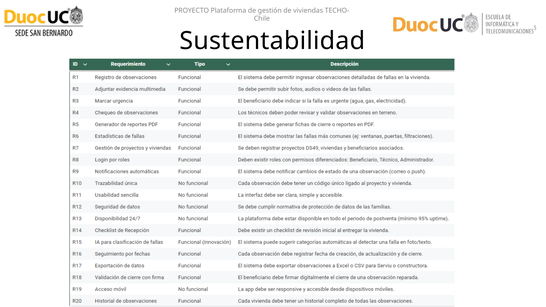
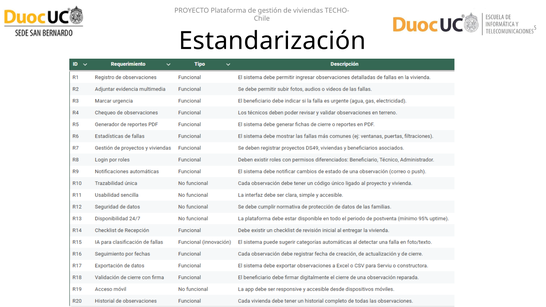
Sustentabilidad: Sustentabilidad -> Estandarización
